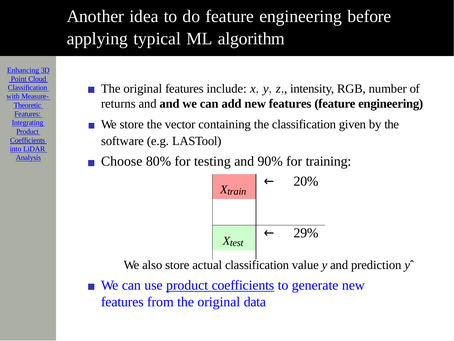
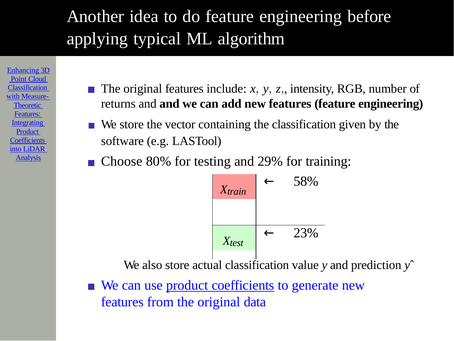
90%: 90% -> 29%
20%: 20% -> 58%
29%: 29% -> 23%
